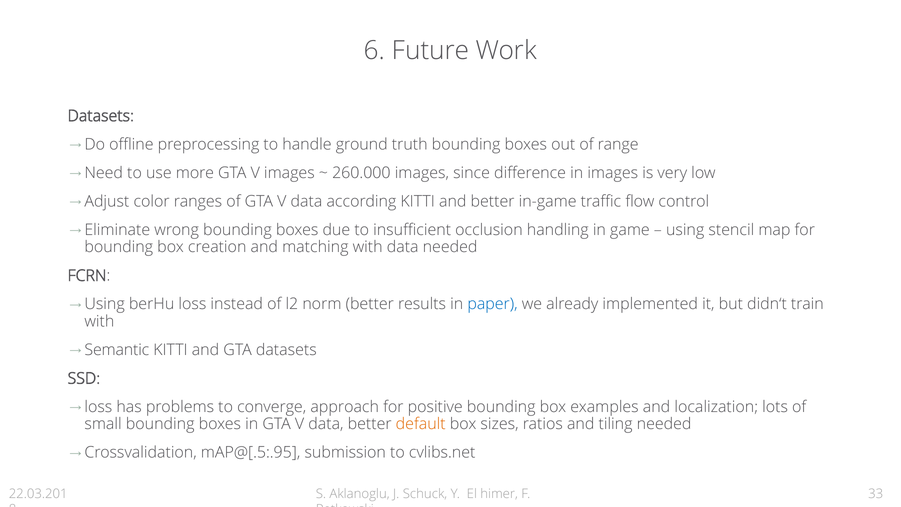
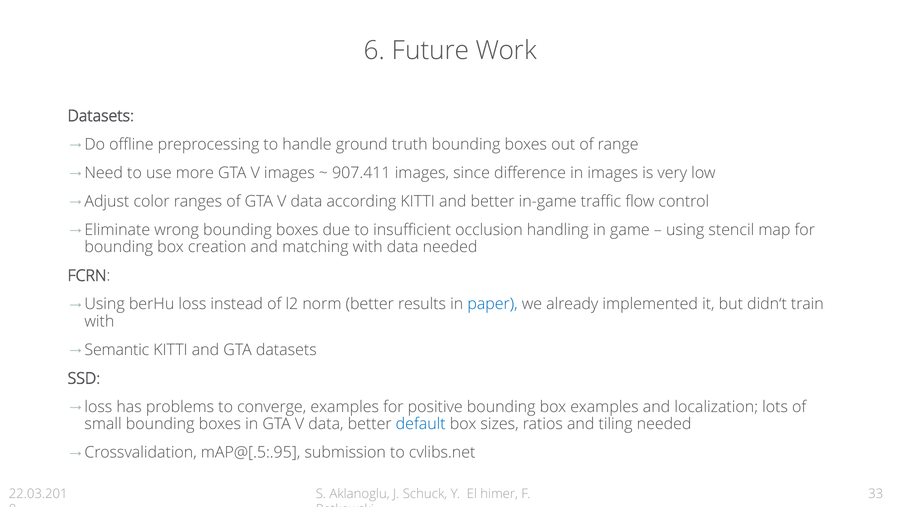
260.000: 260.000 -> 907.411
converge approach: approach -> examples
default colour: orange -> blue
